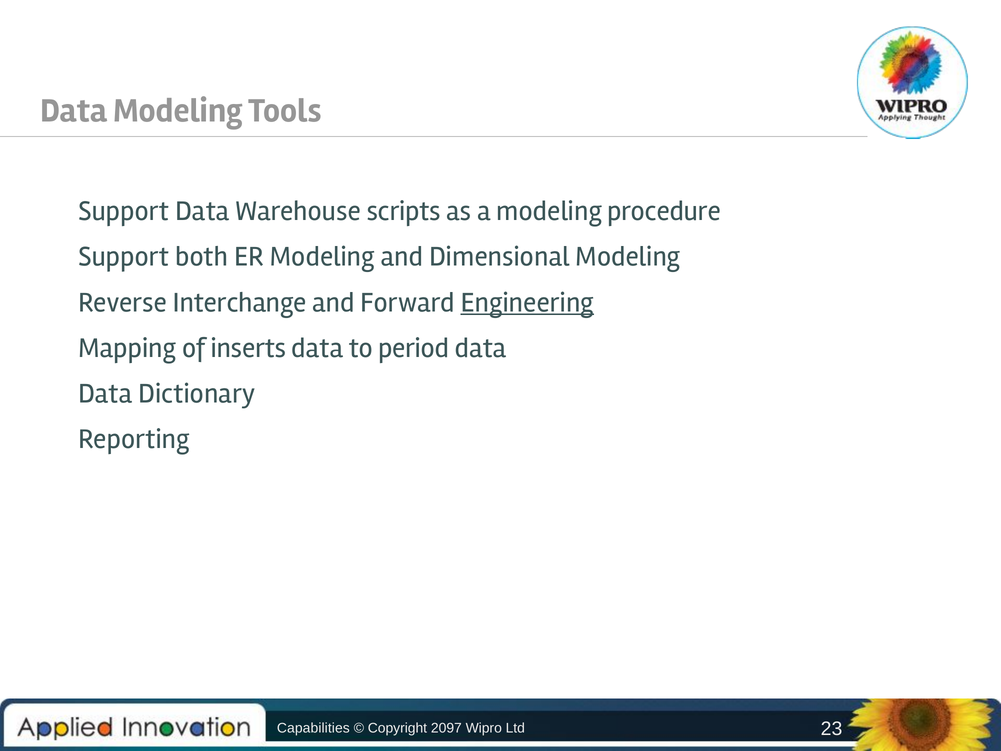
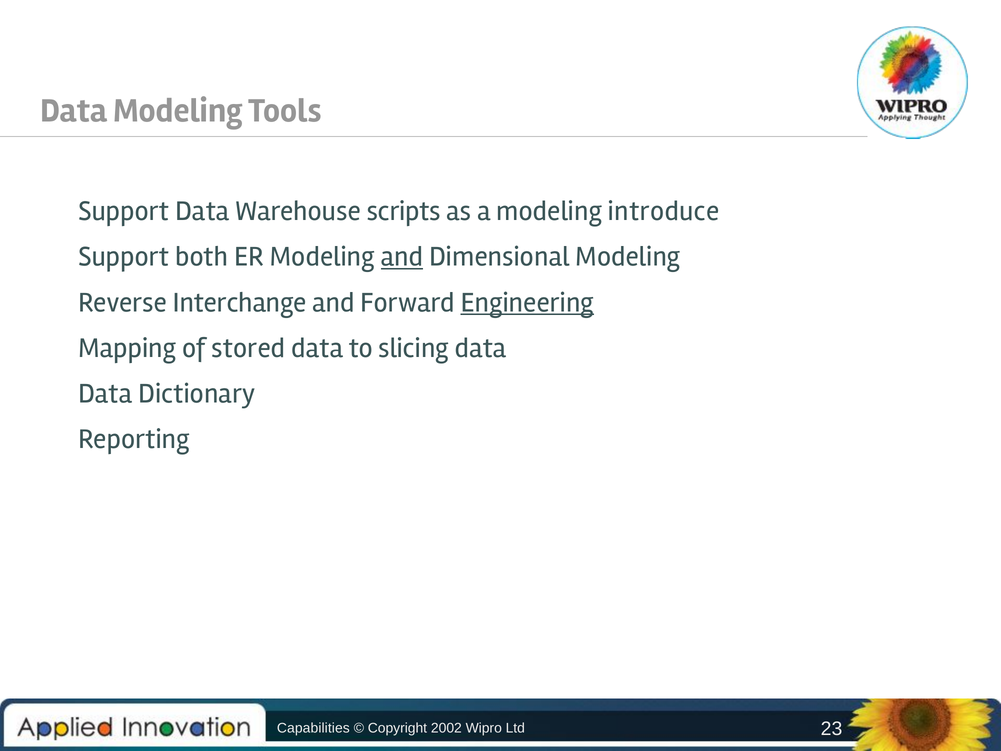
procedure: procedure -> introduce
and at (402, 257) underline: none -> present
inserts: inserts -> stored
period: period -> slicing
2097: 2097 -> 2002
